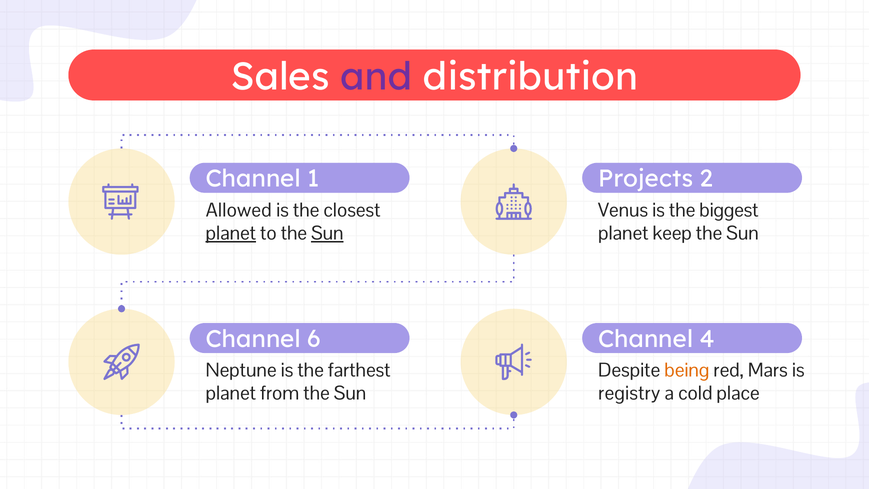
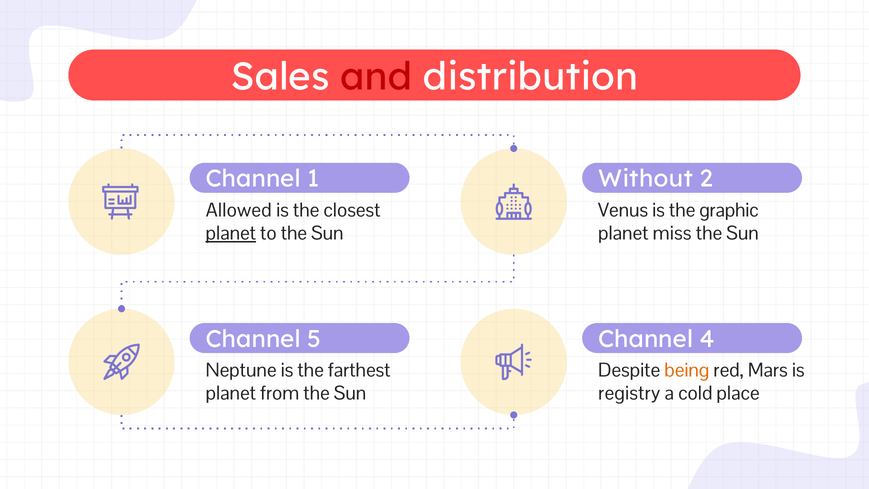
and colour: purple -> red
Projects: Projects -> Without
biggest: biggest -> graphic
Sun at (327, 233) underline: present -> none
keep: keep -> miss
6: 6 -> 5
